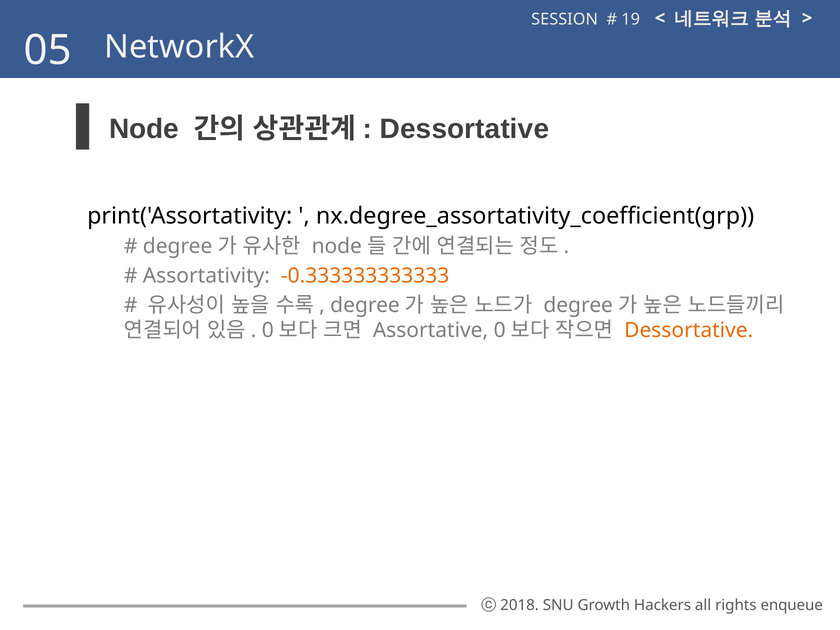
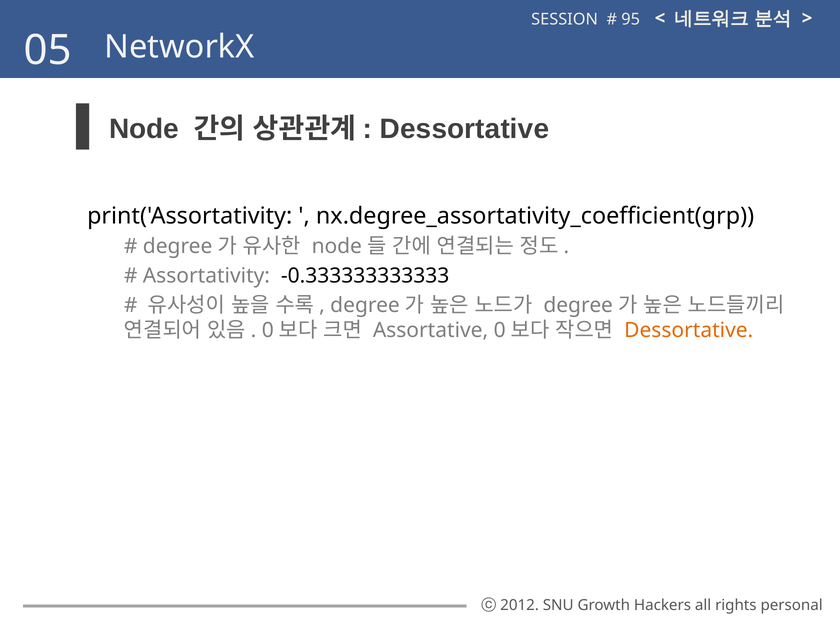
19: 19 -> 95
-0.333333333333 colour: orange -> black
2018: 2018 -> 2012
enqueue: enqueue -> personal
